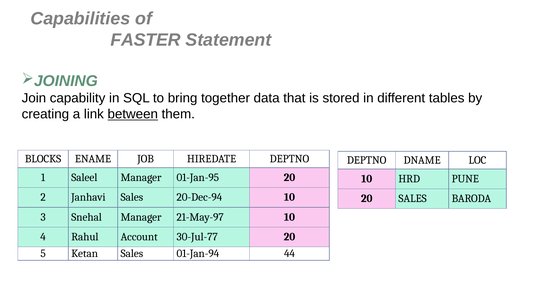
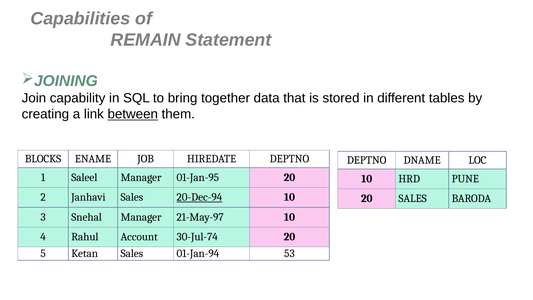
FASTER: FASTER -> REMAIN
20-Dec-94 underline: none -> present
30-Jul-77: 30-Jul-77 -> 30-Jul-74
44: 44 -> 53
